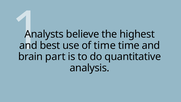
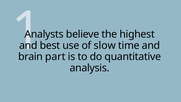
of time: time -> slow
